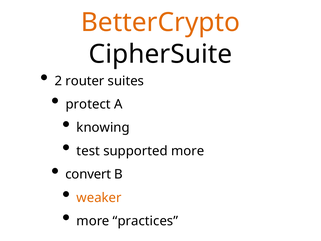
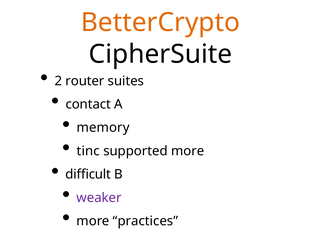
protect: protect -> contact
knowing: knowing -> memory
test: test -> tinc
convert: convert -> difficult
weaker colour: orange -> purple
